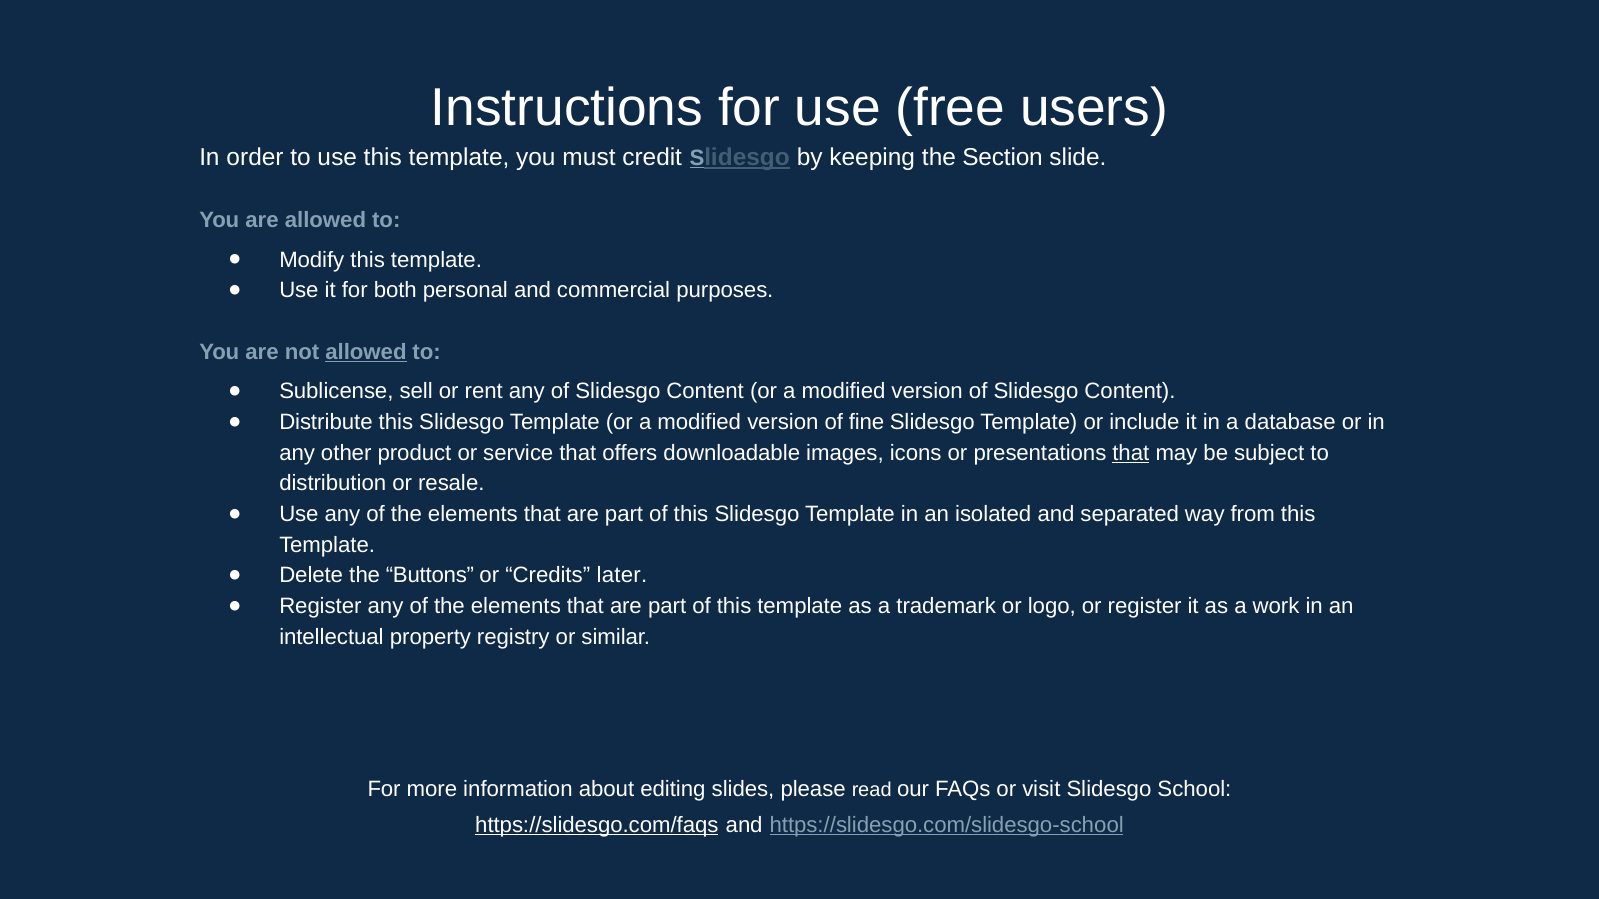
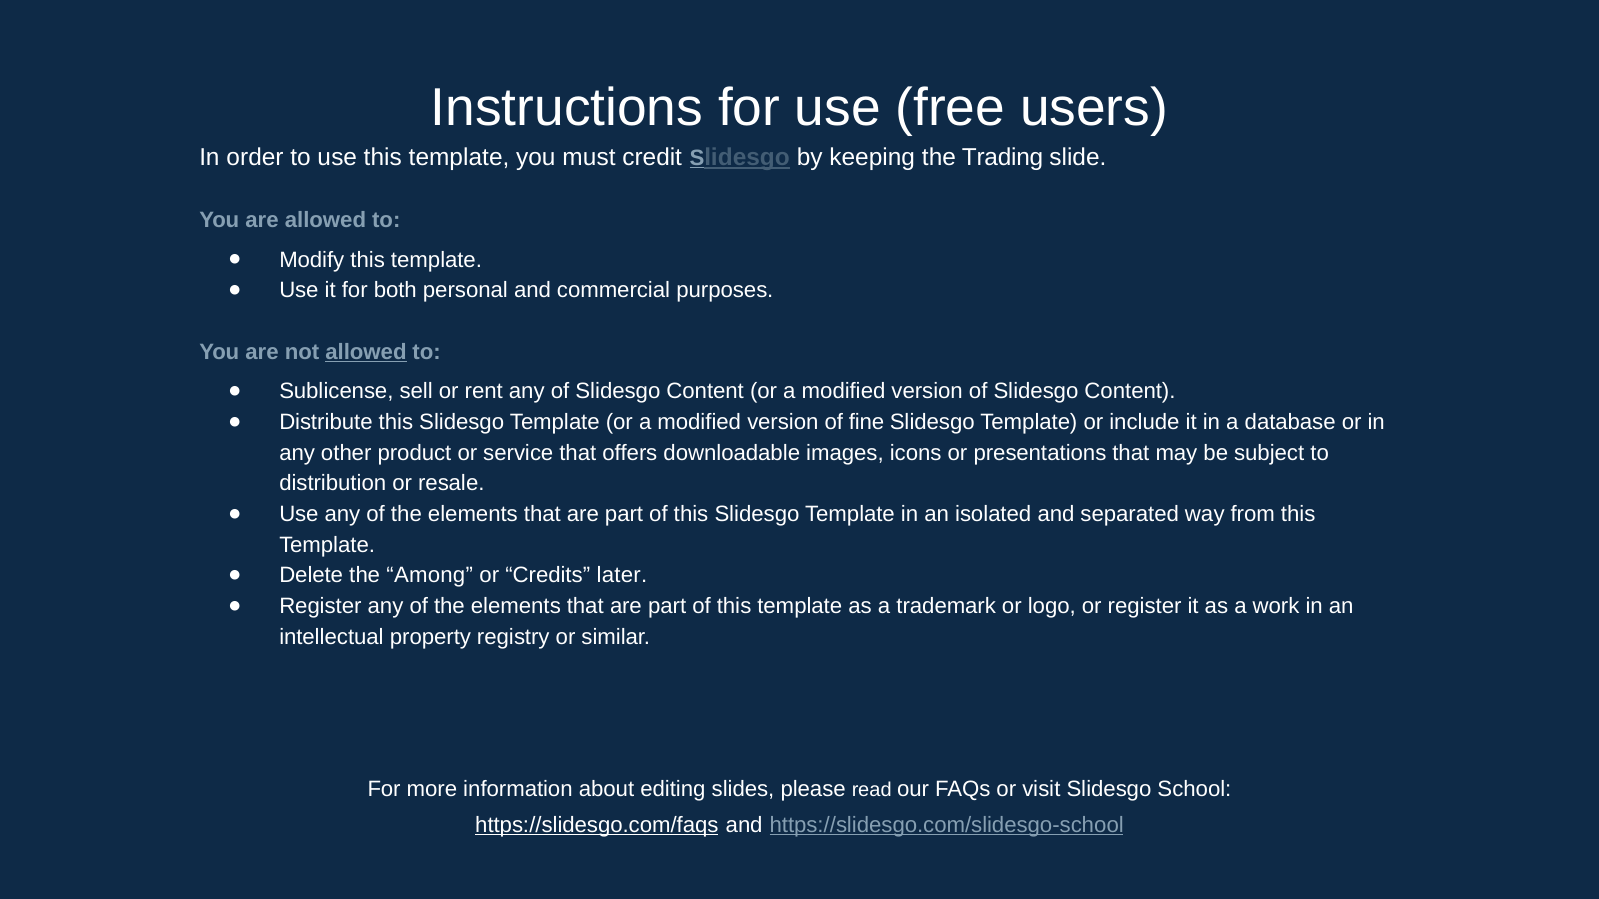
Section: Section -> Trading
that at (1131, 453) underline: present -> none
Buttons: Buttons -> Among
